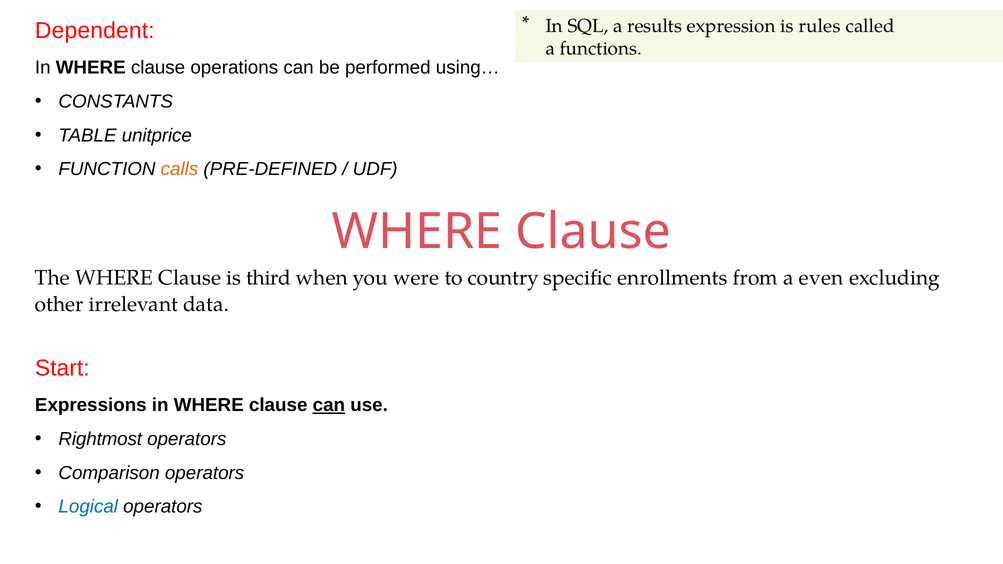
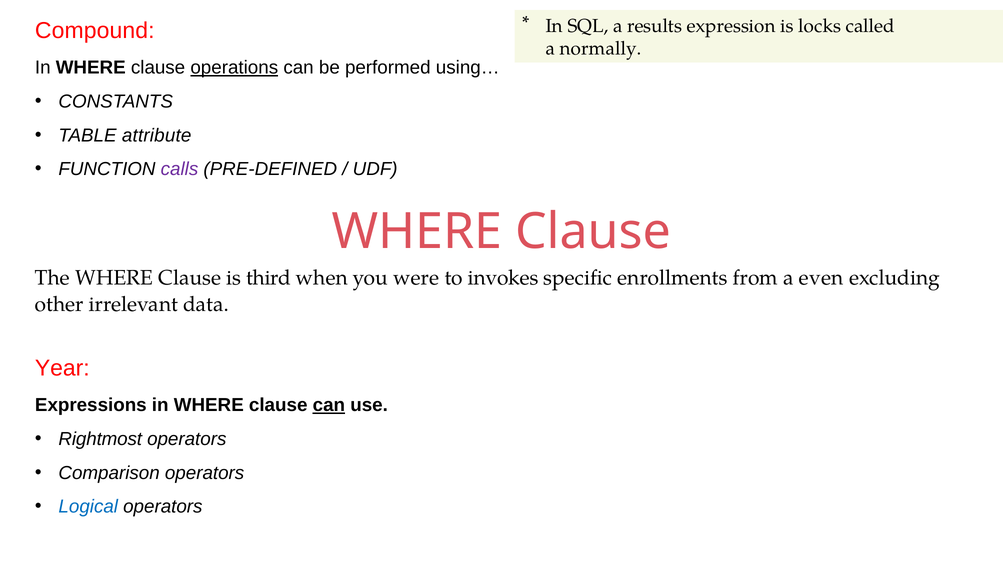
rules: rules -> locks
Dependent: Dependent -> Compound
functions: functions -> normally
operations underline: none -> present
unitprice: unitprice -> attribute
calls colour: orange -> purple
country: country -> invokes
Start: Start -> Year
